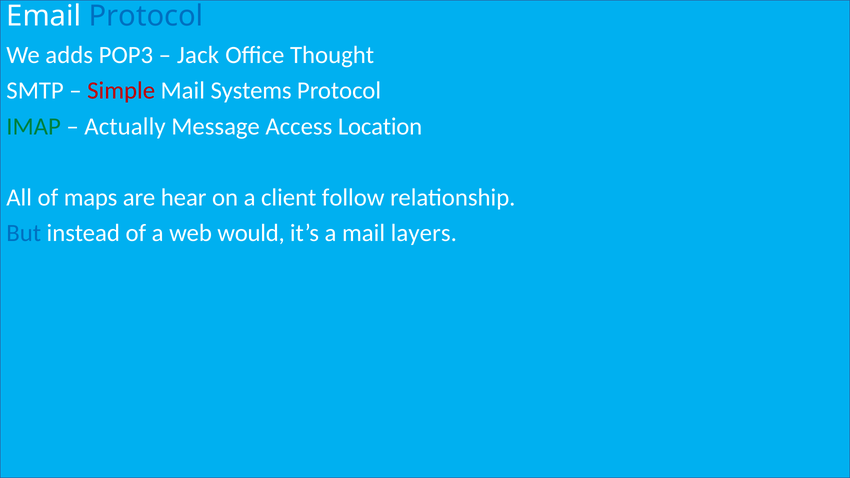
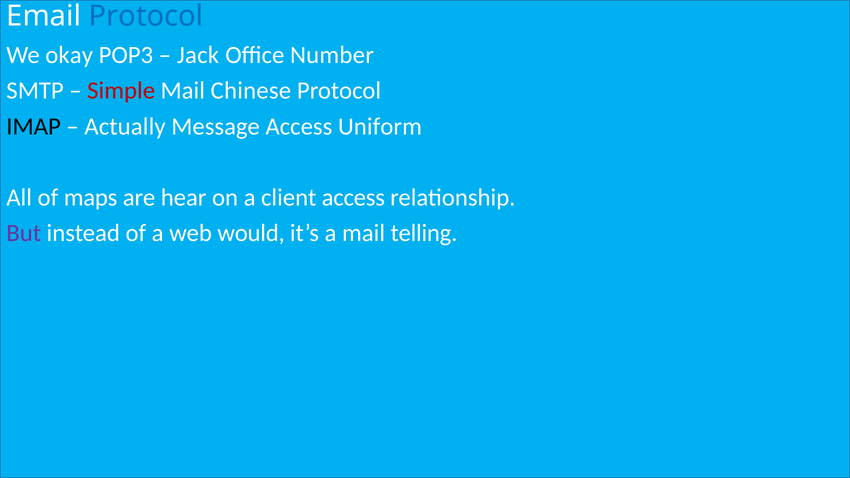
adds: adds -> okay
Thought: Thought -> Number
Systems: Systems -> Chinese
IMAP colour: green -> black
Location: Location -> Uniform
client follow: follow -> access
But colour: blue -> purple
layers: layers -> telling
